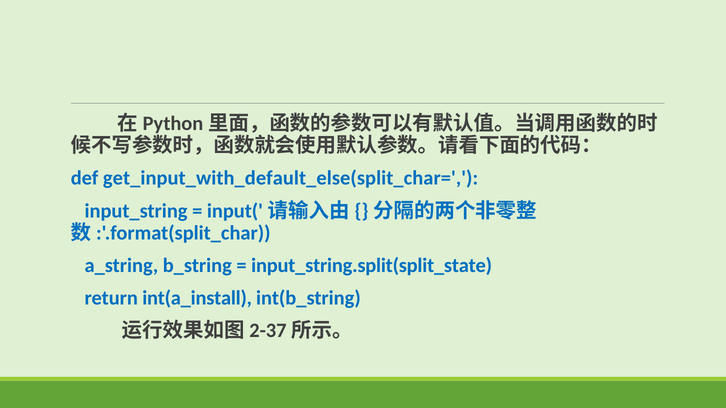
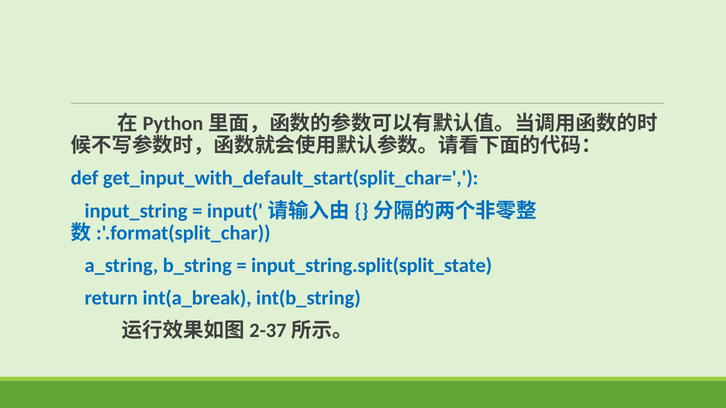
get_input_with_default_else(split_char=: get_input_with_default_else(split_char= -> get_input_with_default_start(split_char=
int(a_install: int(a_install -> int(a_break
